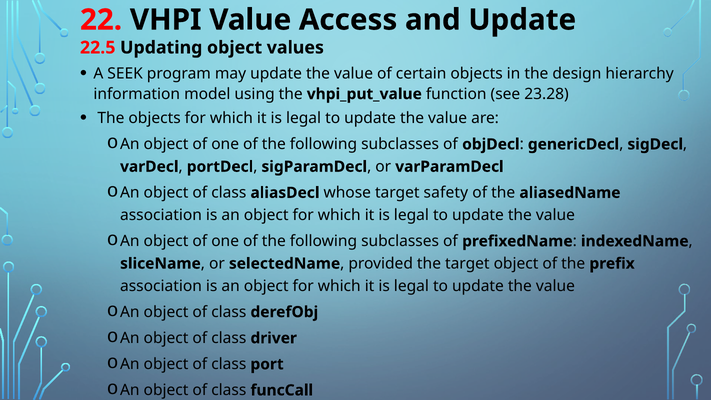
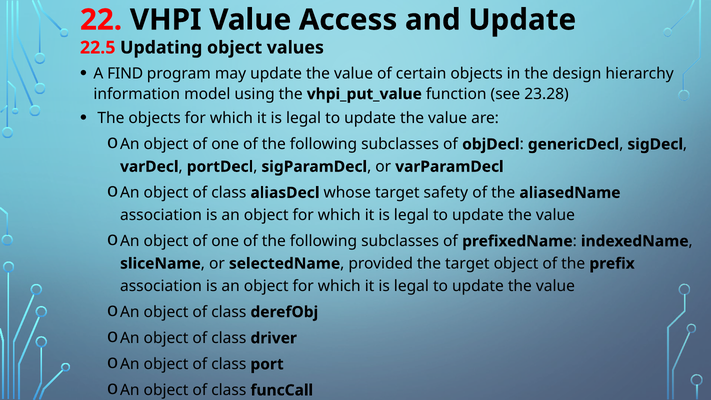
SEEK: SEEK -> FIND
